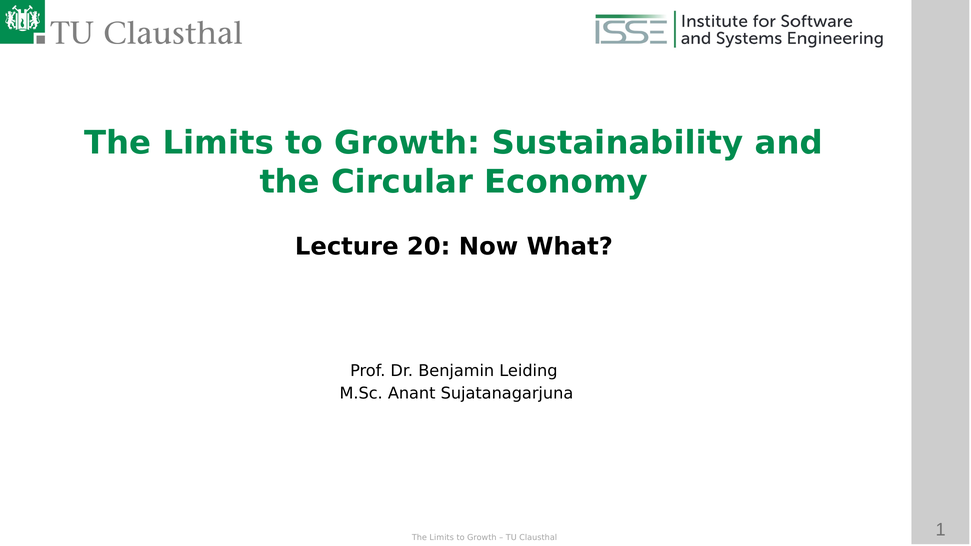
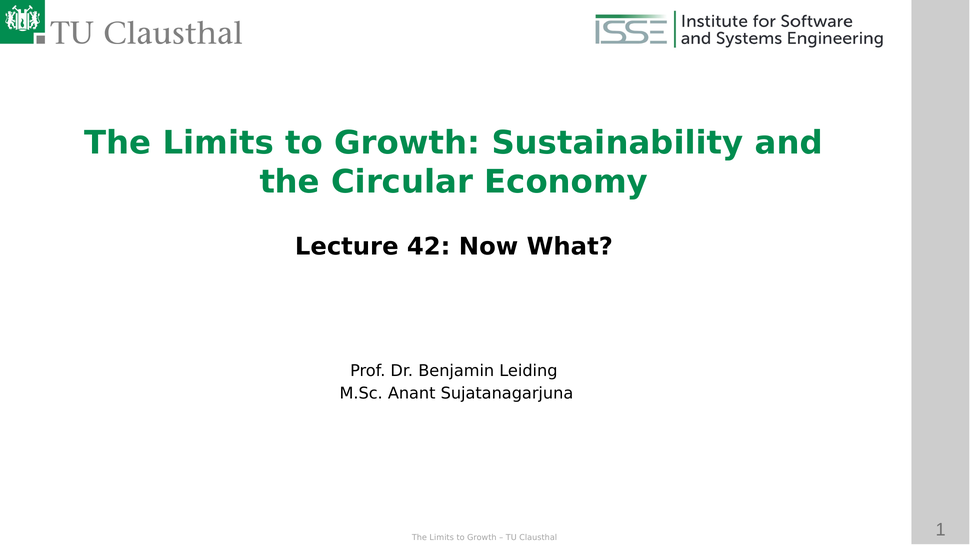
20: 20 -> 42
